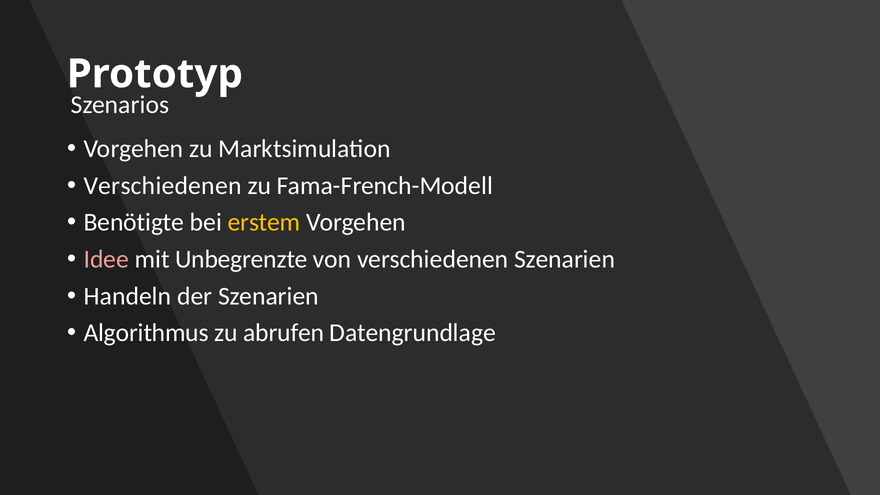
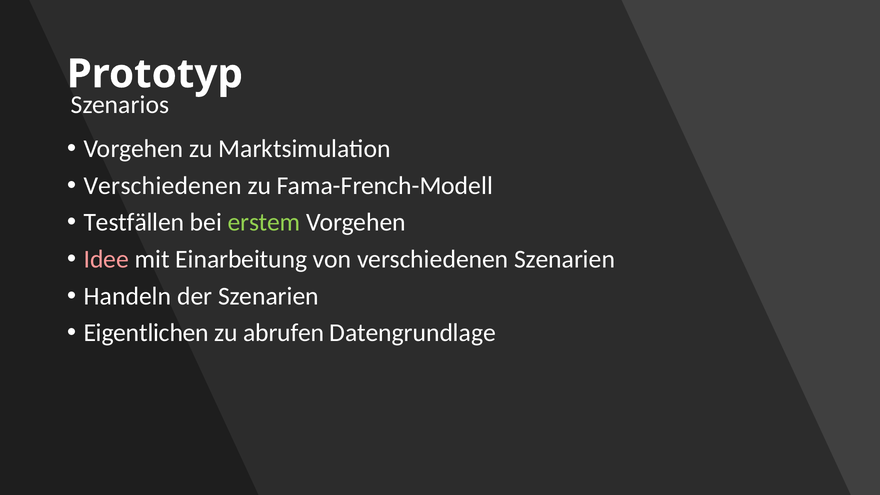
Benötigte: Benötigte -> Testfällen
erstem colour: yellow -> light green
Unbegrenzte: Unbegrenzte -> Einarbeitung
Algorithmus: Algorithmus -> Eigentlichen
